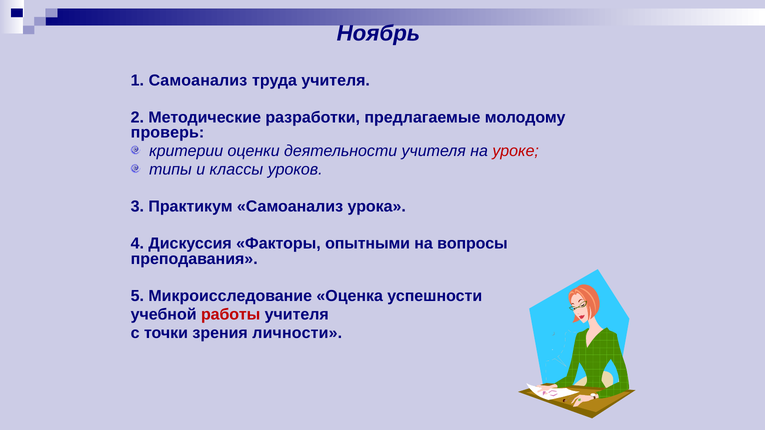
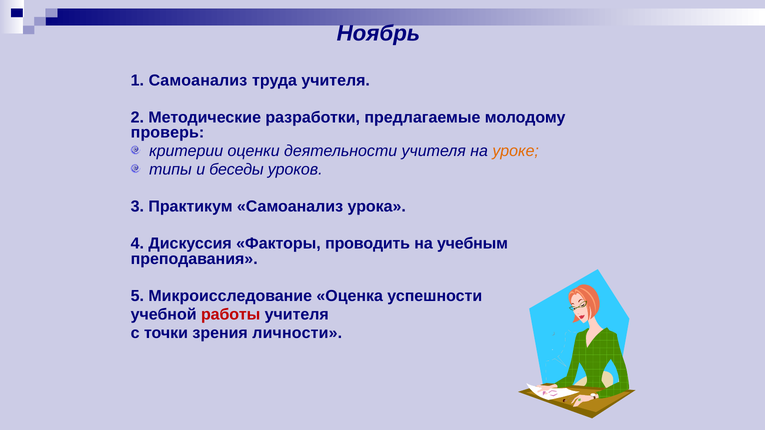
уроке colour: red -> orange
классы: классы -> беседы
опытными: опытными -> проводить
вопросы: вопросы -> учебным
